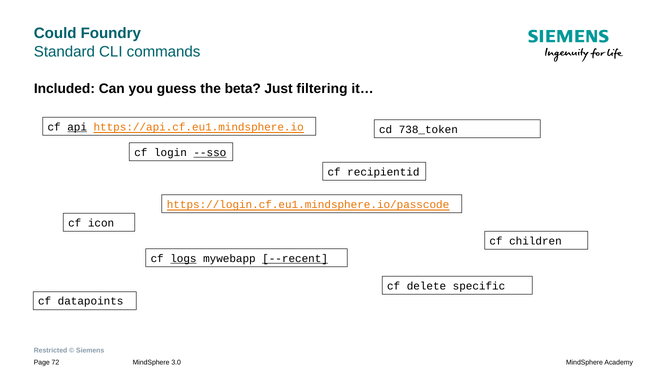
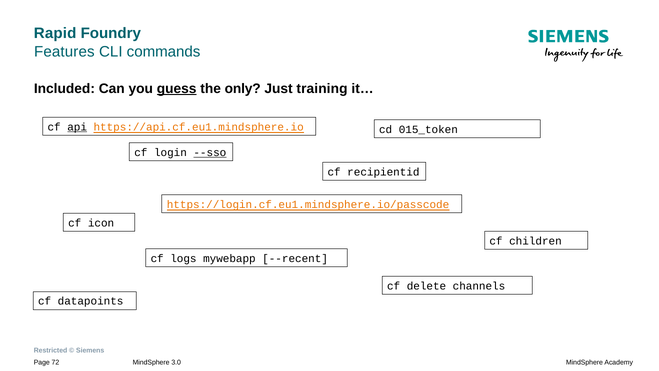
Could: Could -> Rapid
Standard: Standard -> Features
guess underline: none -> present
beta: beta -> only
filtering: filtering -> training
738_token: 738_token -> 015_token
logs underline: present -> none
--recent underline: present -> none
specific: specific -> channels
